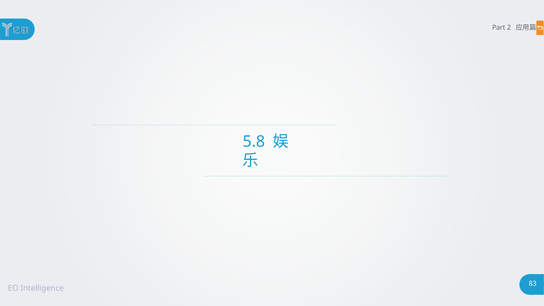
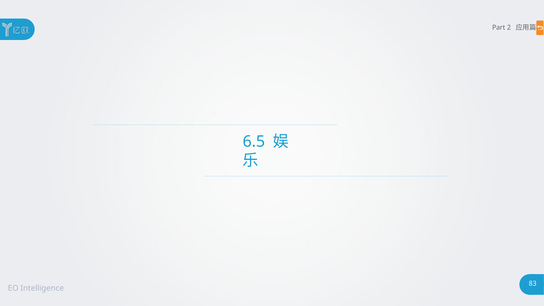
5.8: 5.8 -> 6.5
